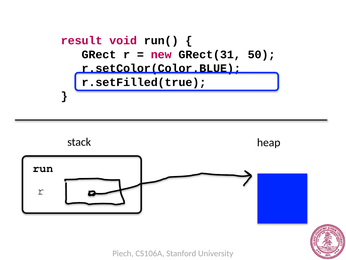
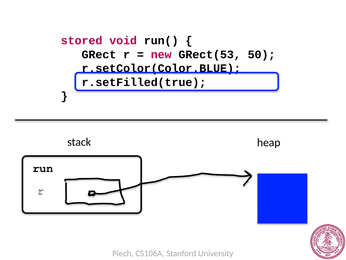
result: result -> stored
GRect(31: GRect(31 -> GRect(53
